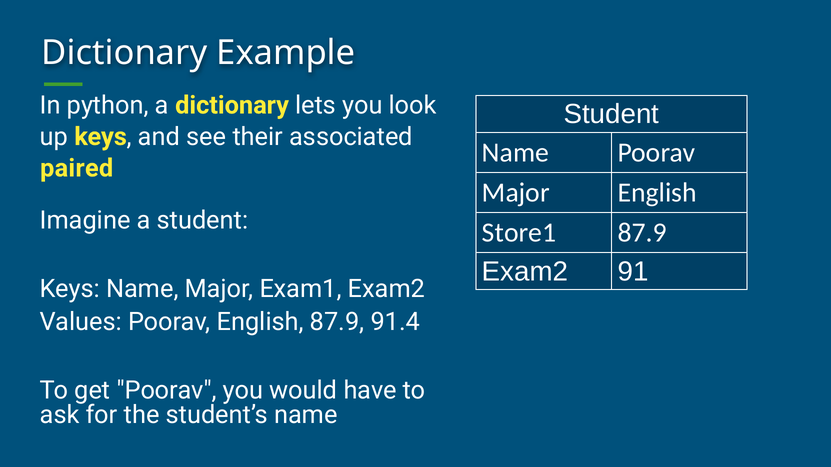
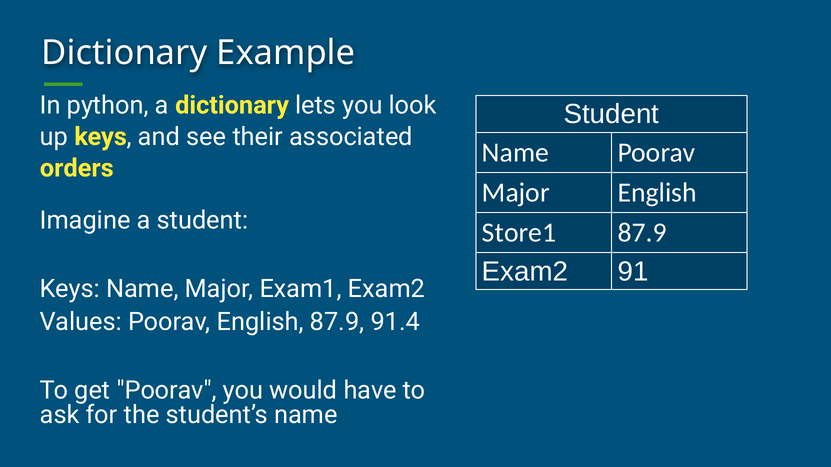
paired: paired -> orders
